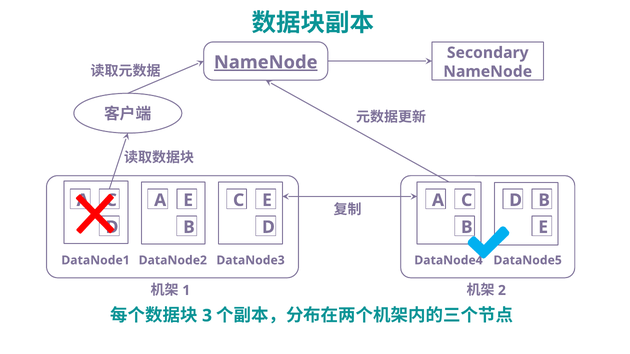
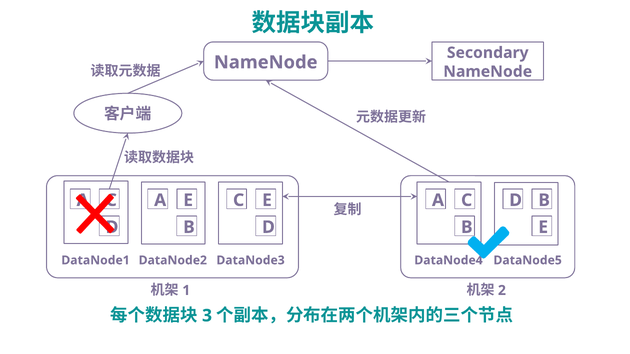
NameNode at (266, 62) underline: present -> none
